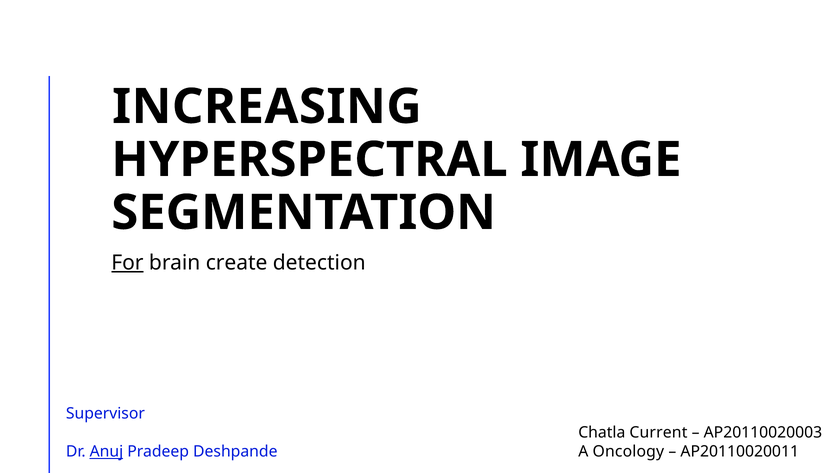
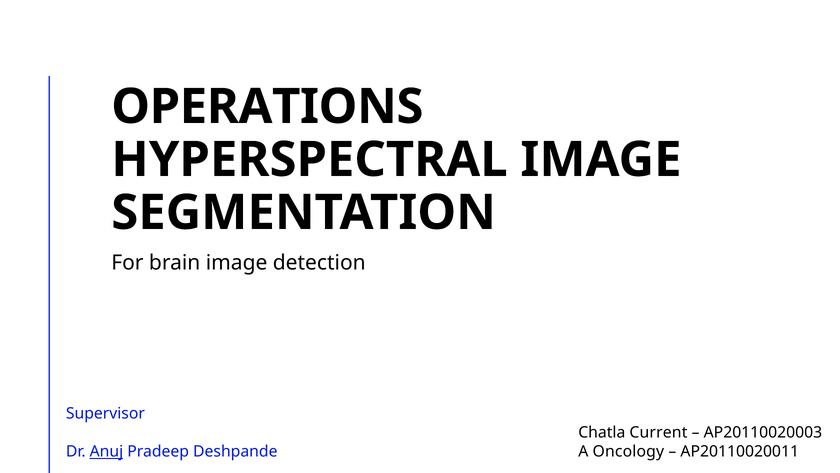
INCREASING: INCREASING -> OPERATIONS
For underline: present -> none
brain create: create -> image
